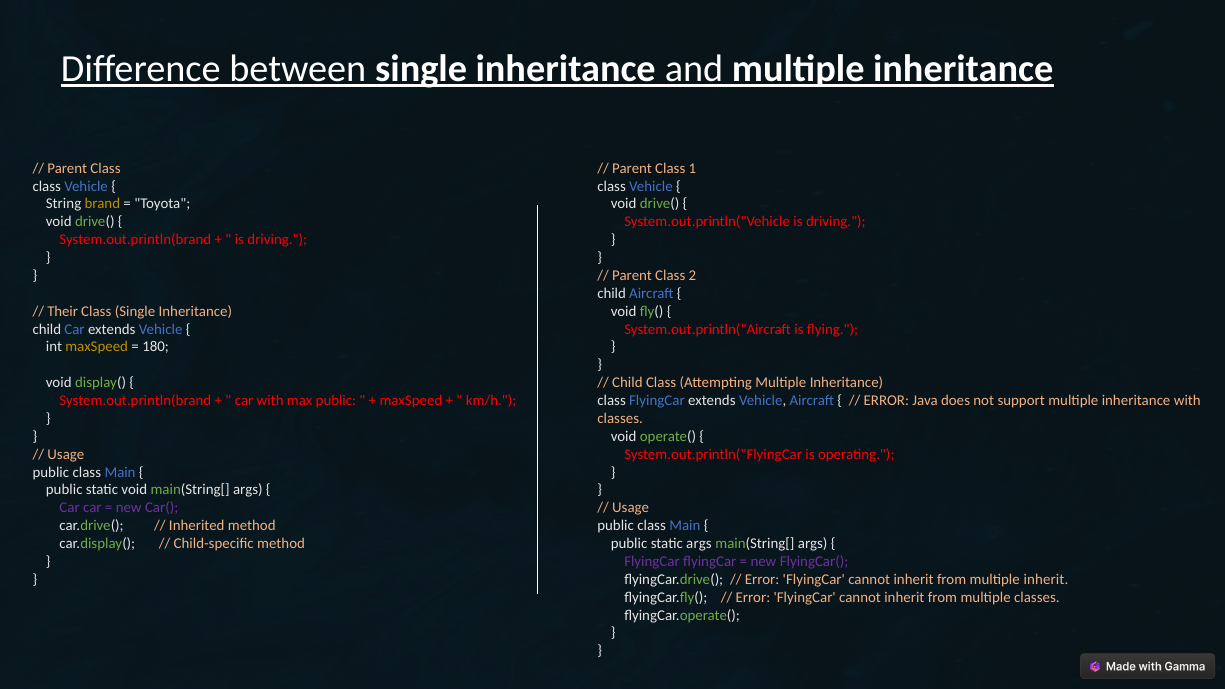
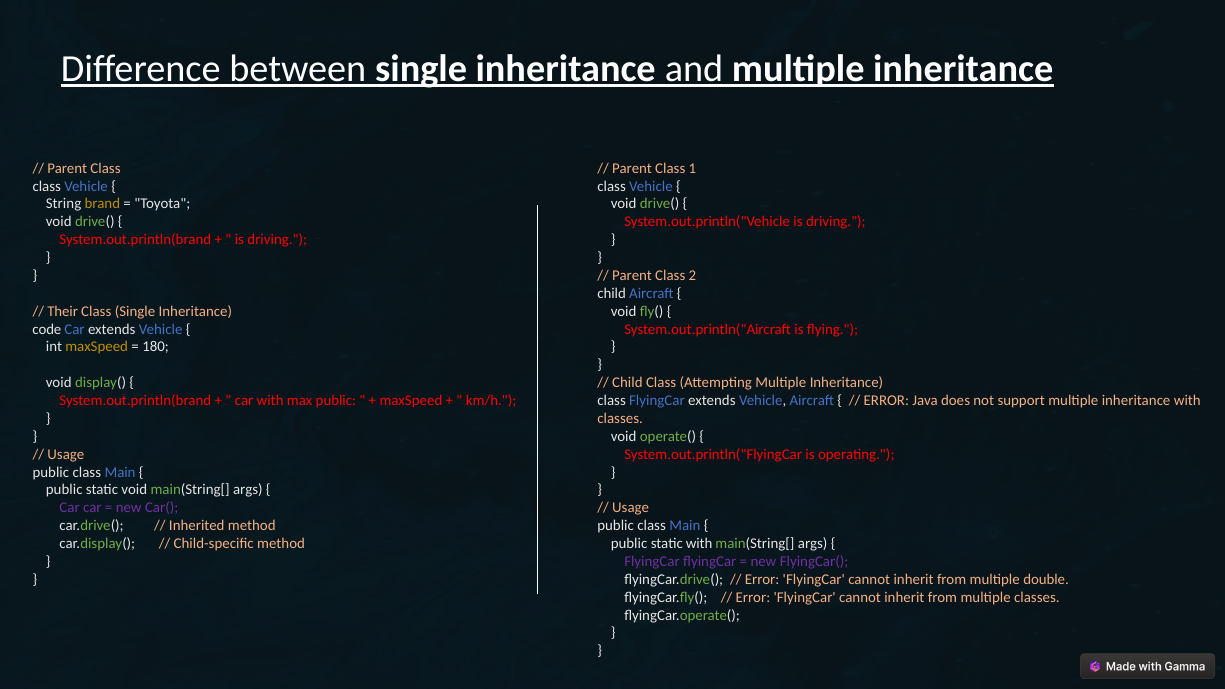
child at (47, 329): child -> code
static args: args -> with
multiple inherit: inherit -> double
